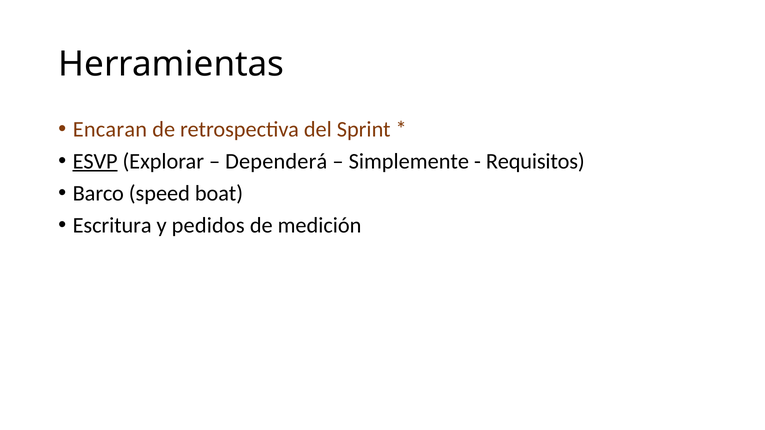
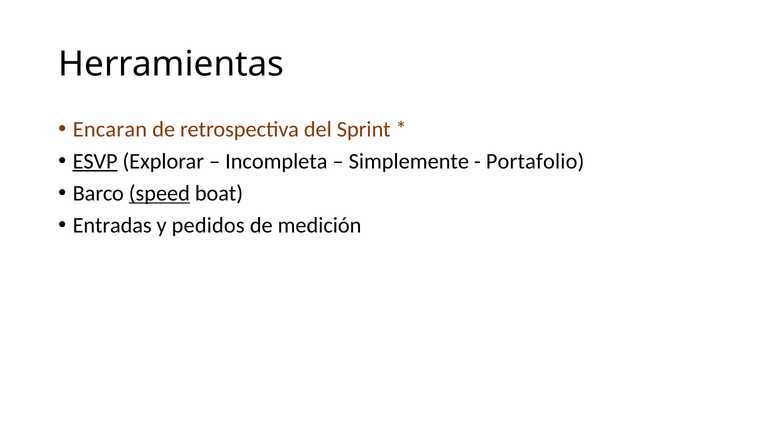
Dependerá: Dependerá -> Incompleta
Requisitos: Requisitos -> Portafolio
speed underline: none -> present
Escritura: Escritura -> Entradas
